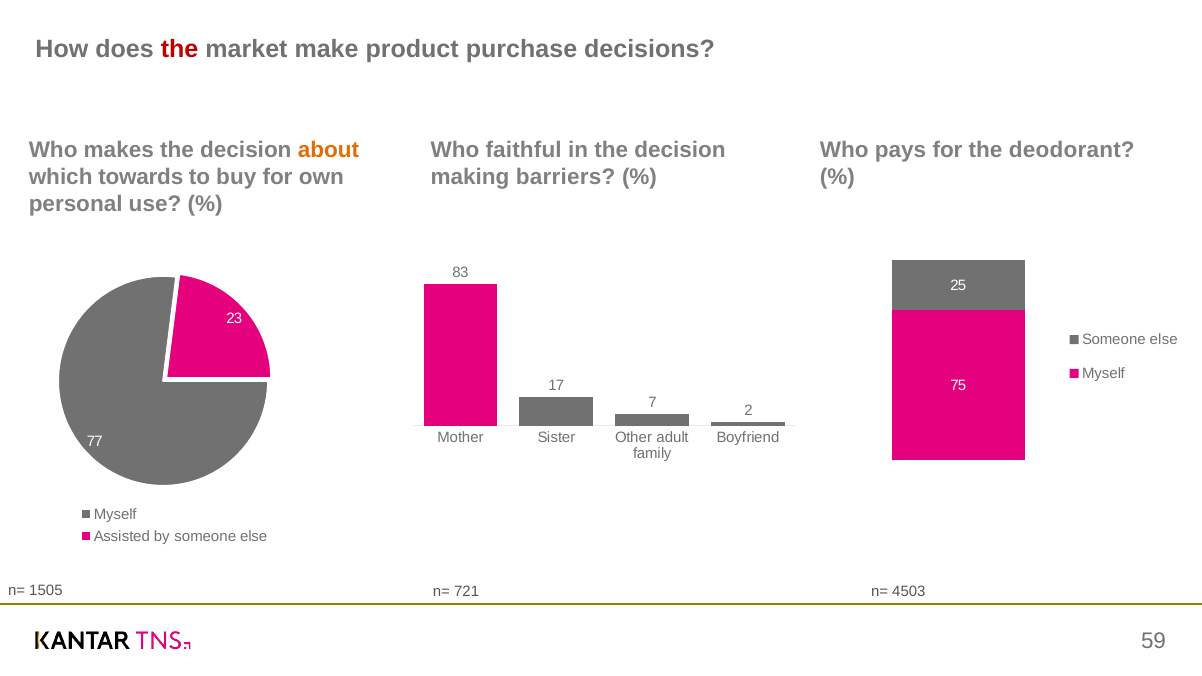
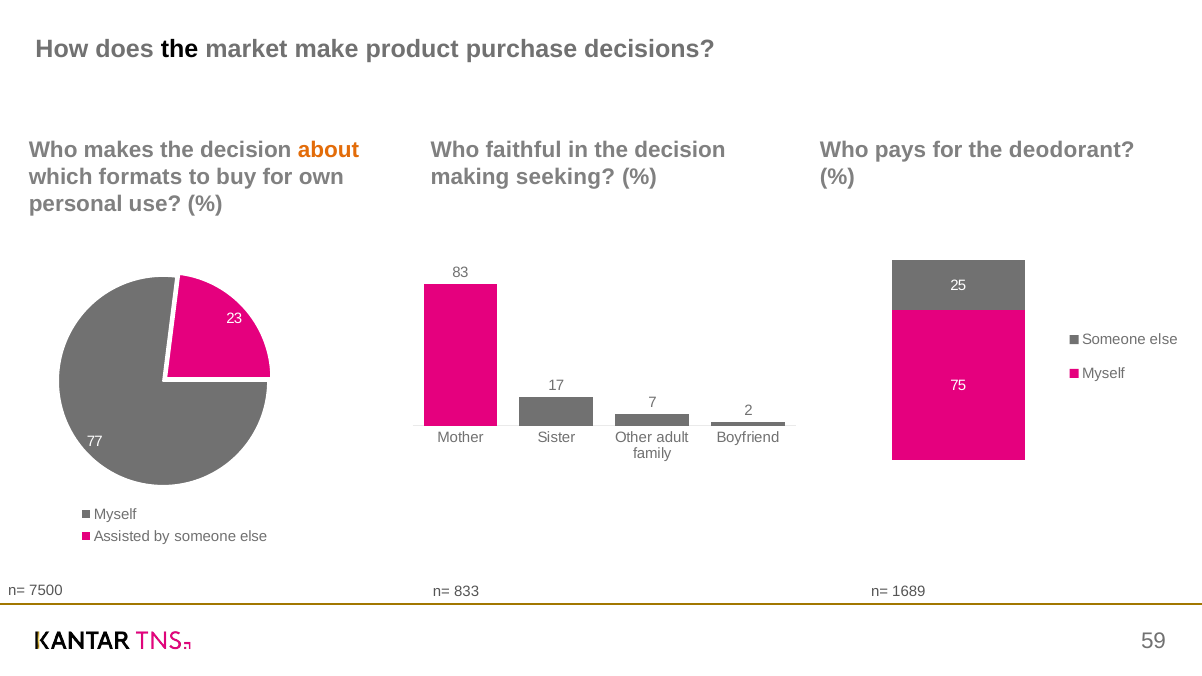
the at (180, 49) colour: red -> black
towards: towards -> formats
barriers: barriers -> seeking
1505: 1505 -> 7500
721: 721 -> 833
4503: 4503 -> 1689
